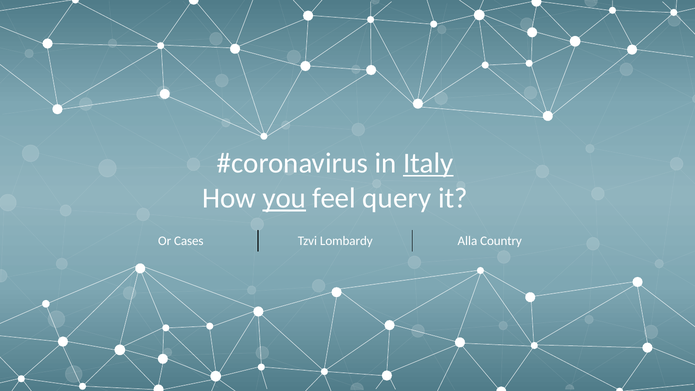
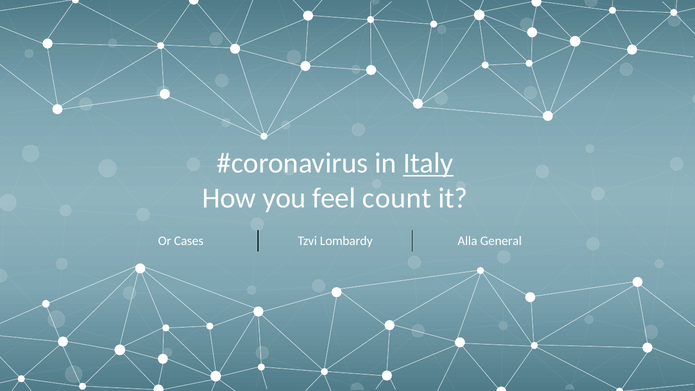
you underline: present -> none
query: query -> count
Country: Country -> General
